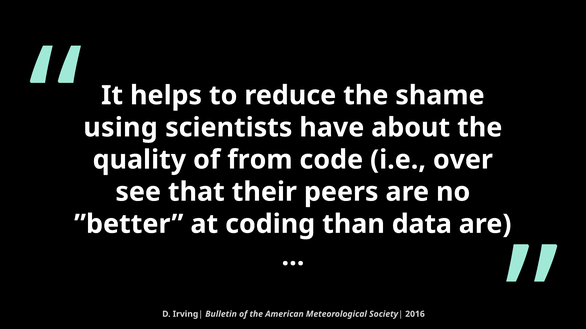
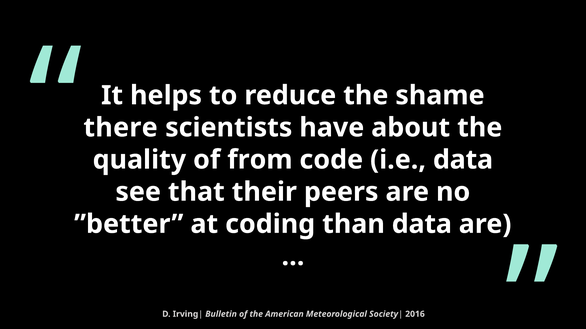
using: using -> there
i.e over: over -> data
